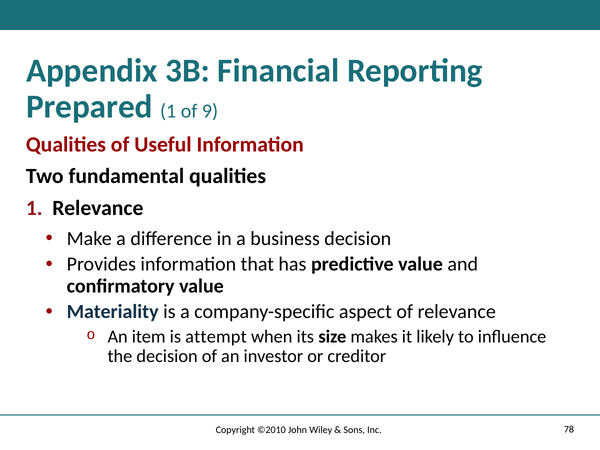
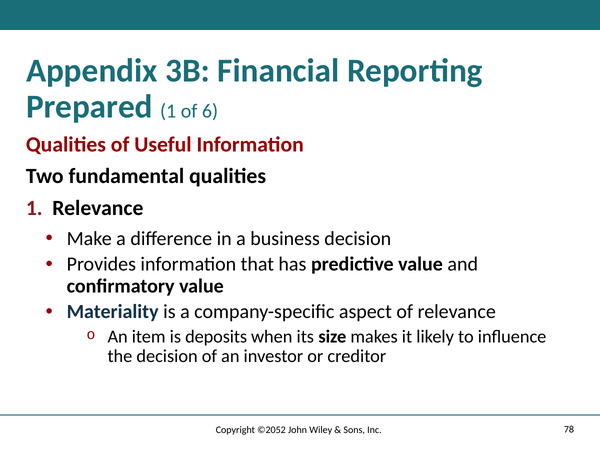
9: 9 -> 6
attempt: attempt -> deposits
©2010: ©2010 -> ©2052
